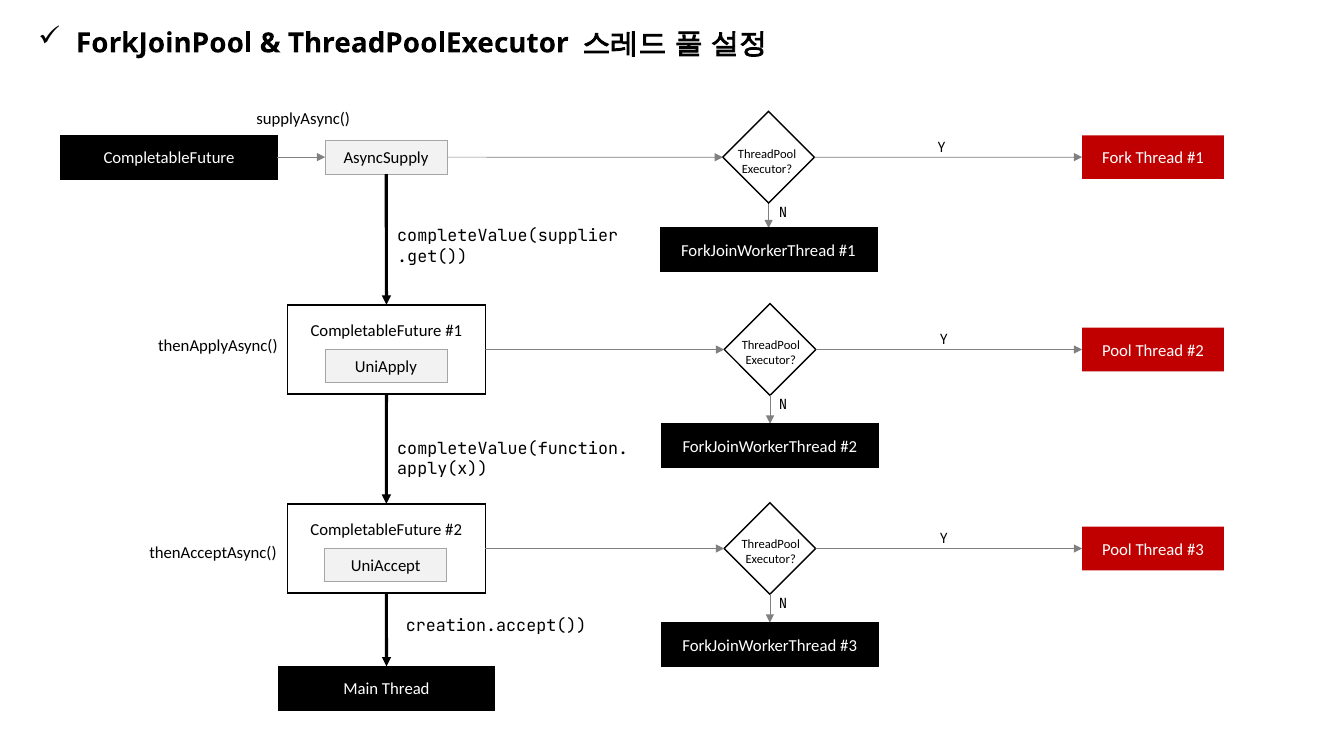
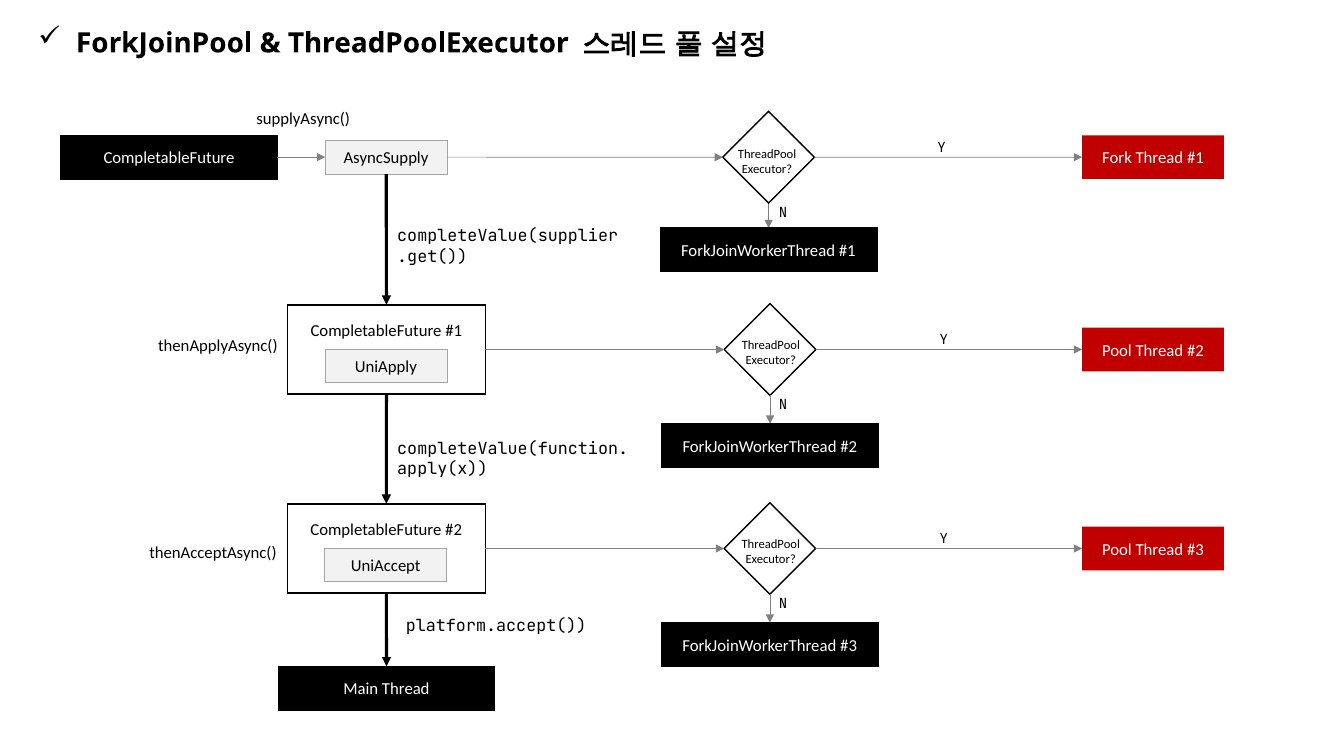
creation.accept(: creation.accept( -> platform.accept(
